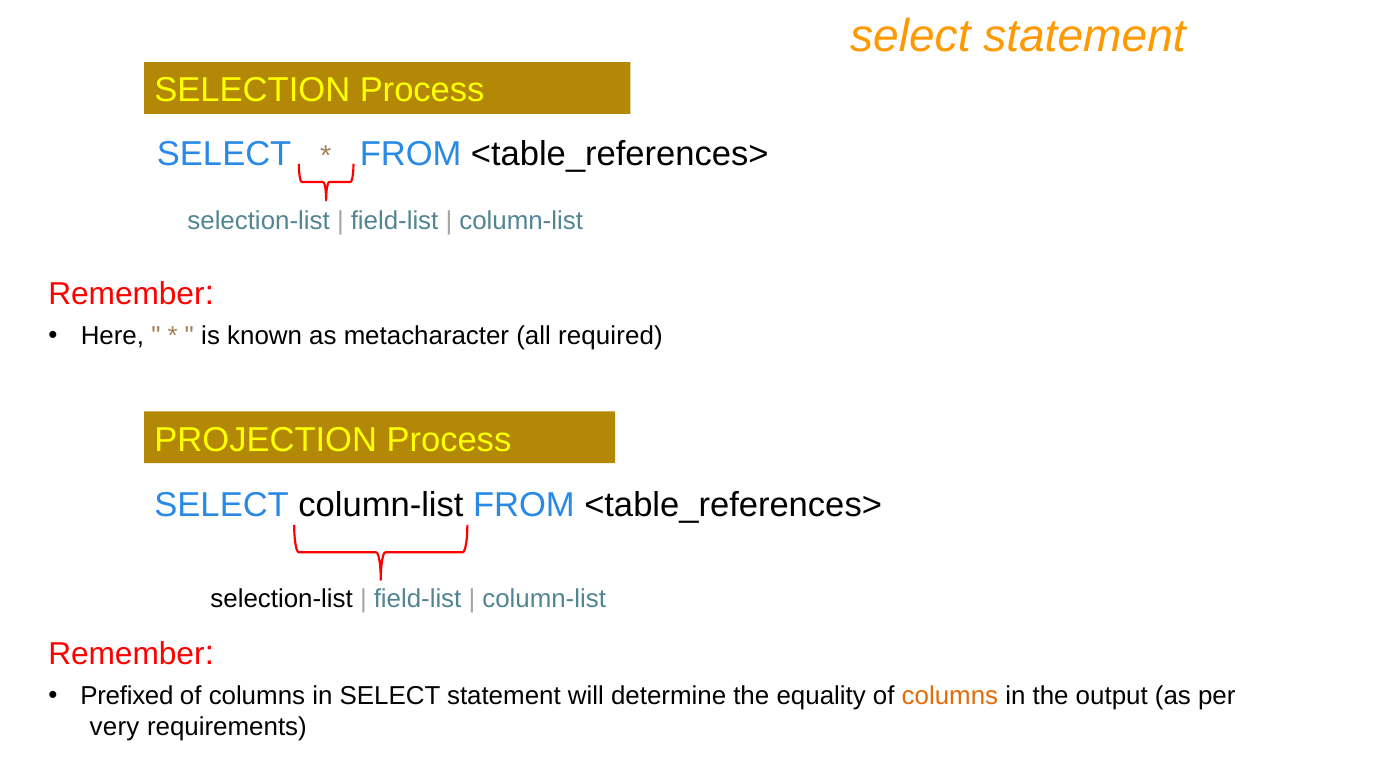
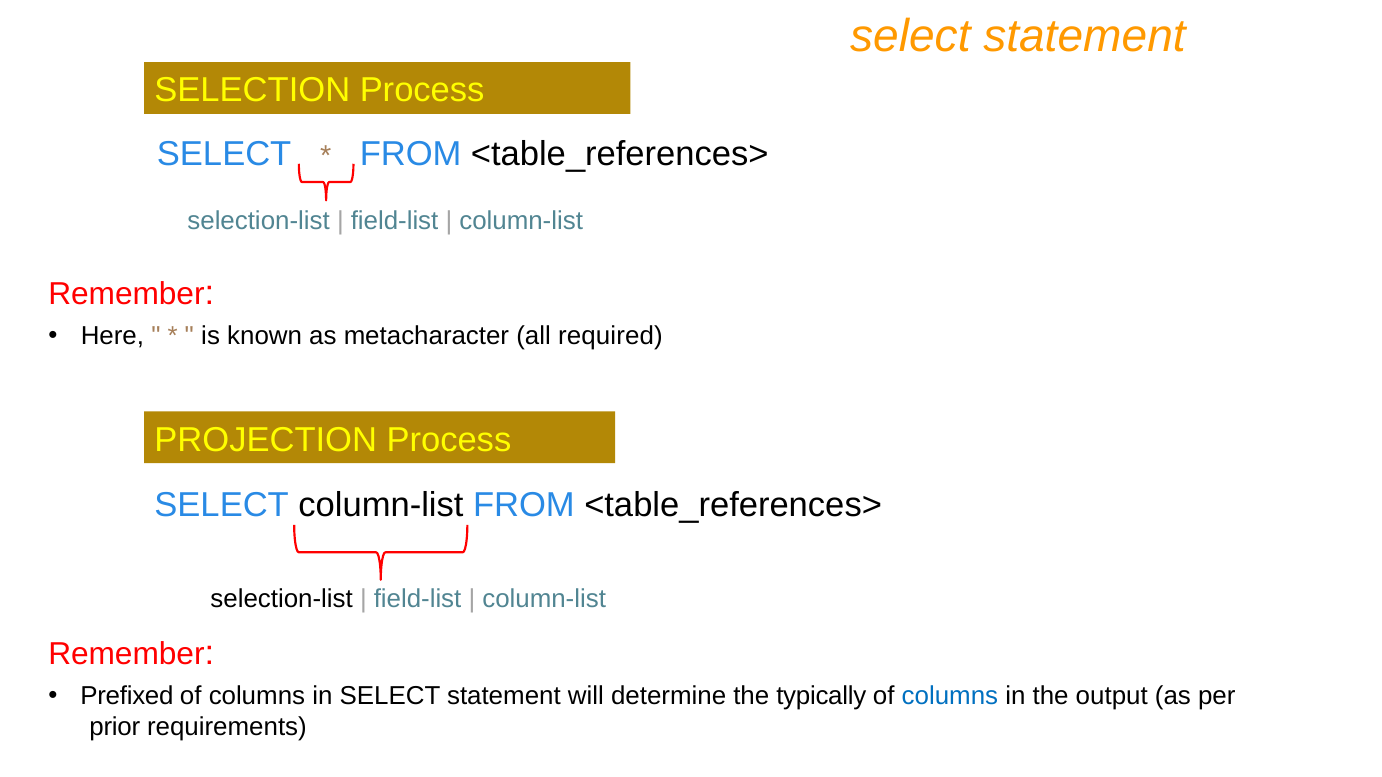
equality: equality -> typically
columns at (950, 696) colour: orange -> blue
very: very -> prior
